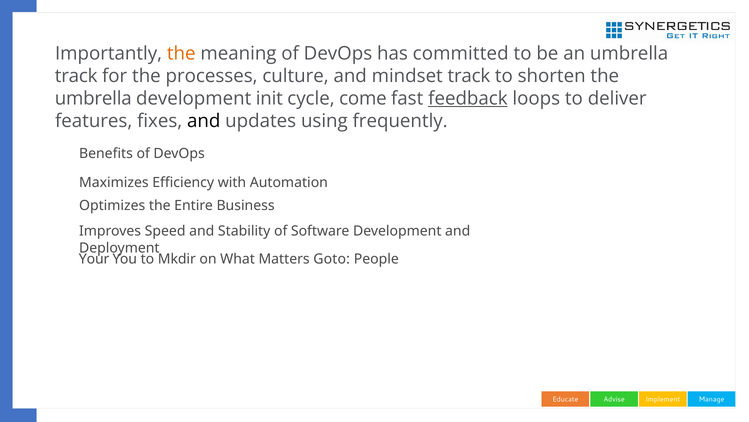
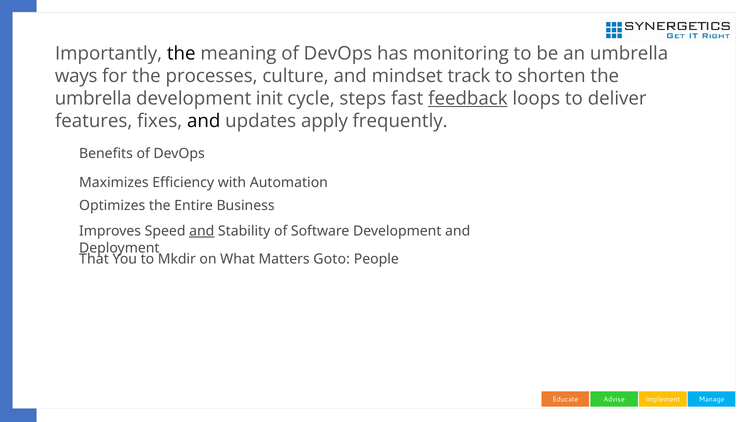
the at (181, 54) colour: orange -> black
committed: committed -> monitoring
track at (76, 76): track -> ways
come: come -> steps
using: using -> apply
and at (202, 231) underline: none -> present
Your: Your -> That
